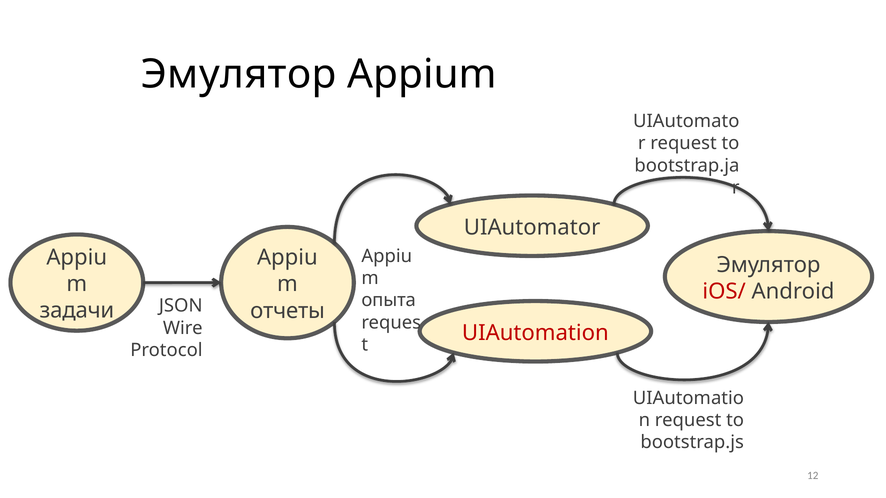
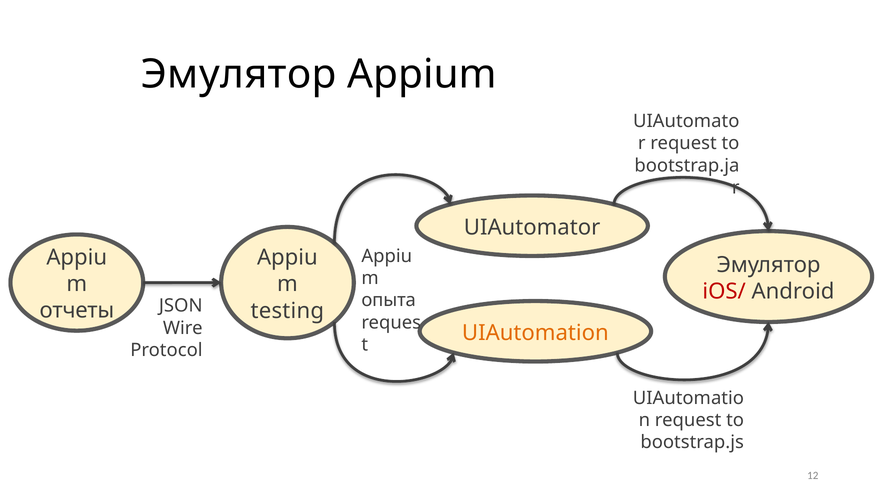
задачи: задачи -> отчеты
отчеты: отчеты -> testing
UIAutomation colour: red -> orange
